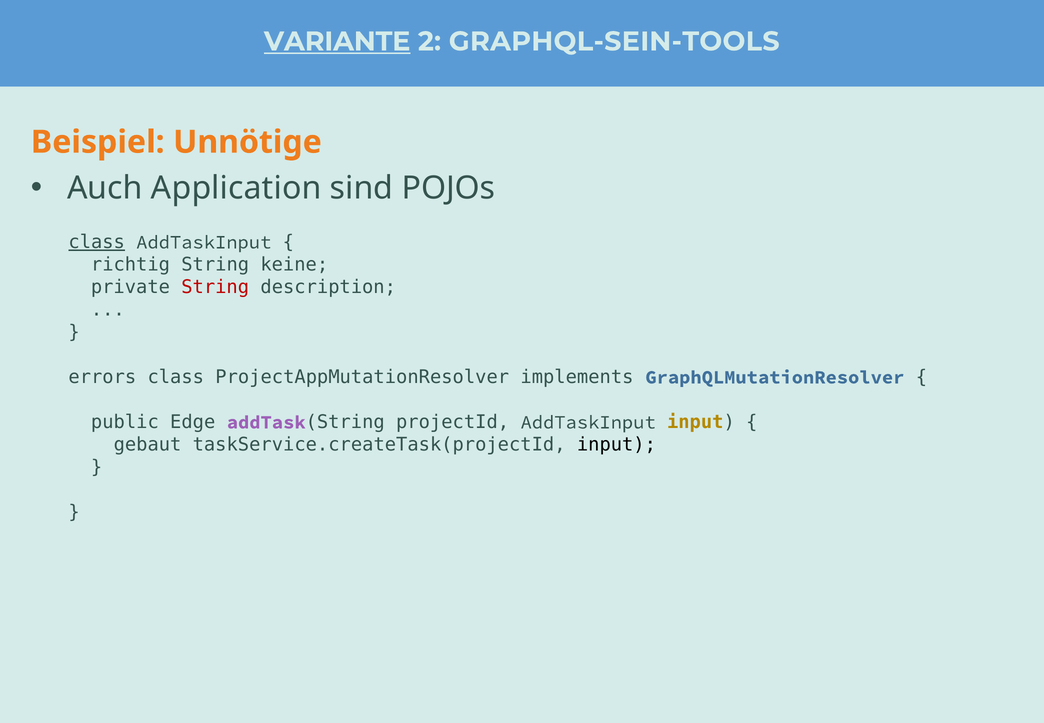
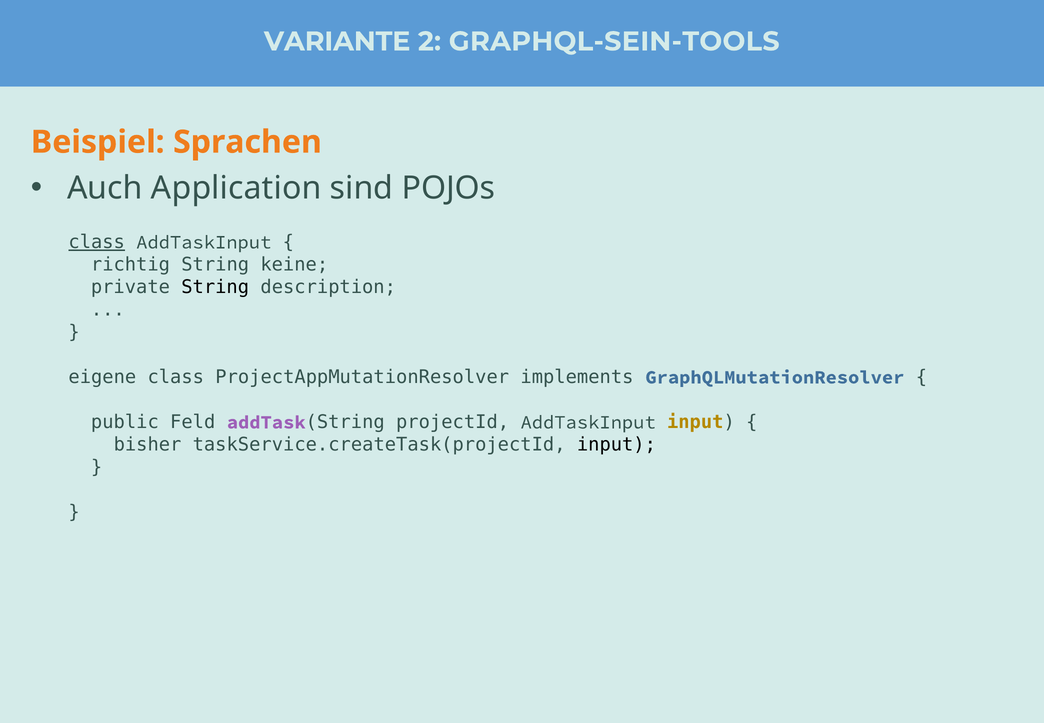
VARIANTE underline: present -> none
Unnötige: Unnötige -> Sprachen
String at (215, 287) colour: red -> black
errors: errors -> eigene
Edge: Edge -> Feld
gebaut: gebaut -> bisher
